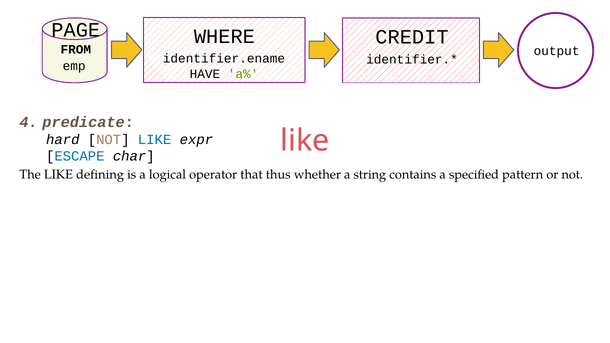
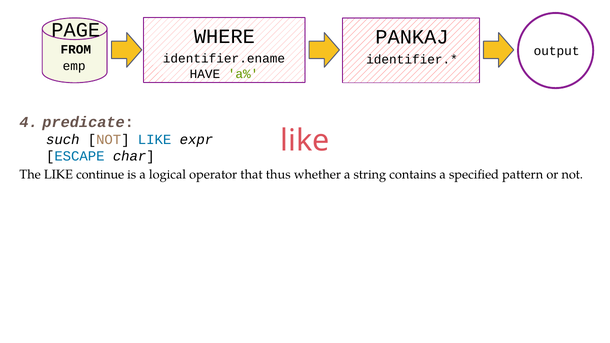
CREDIT: CREDIT -> PANKAJ
hard: hard -> such
defining: defining -> continue
